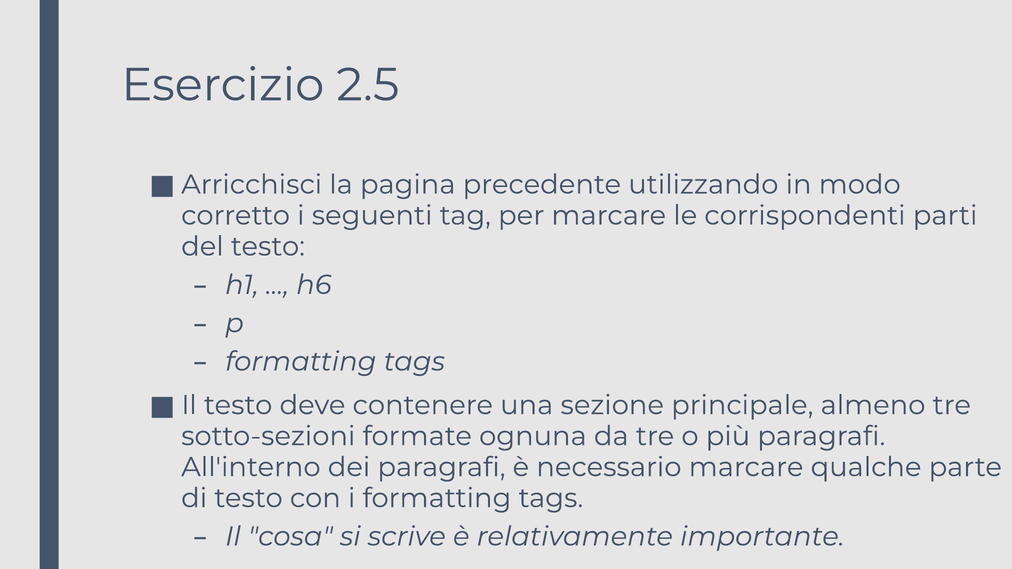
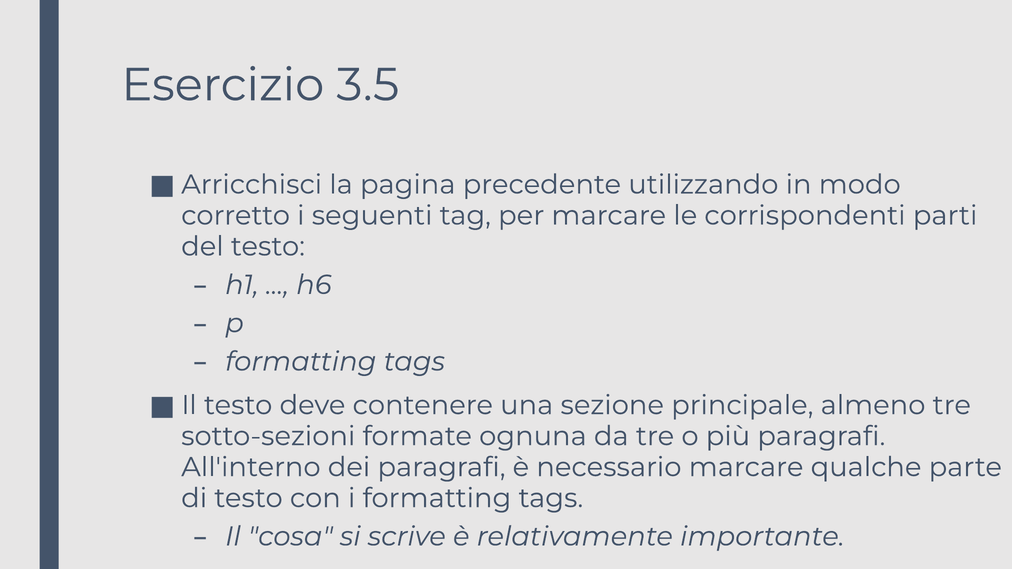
2.5: 2.5 -> 3.5
